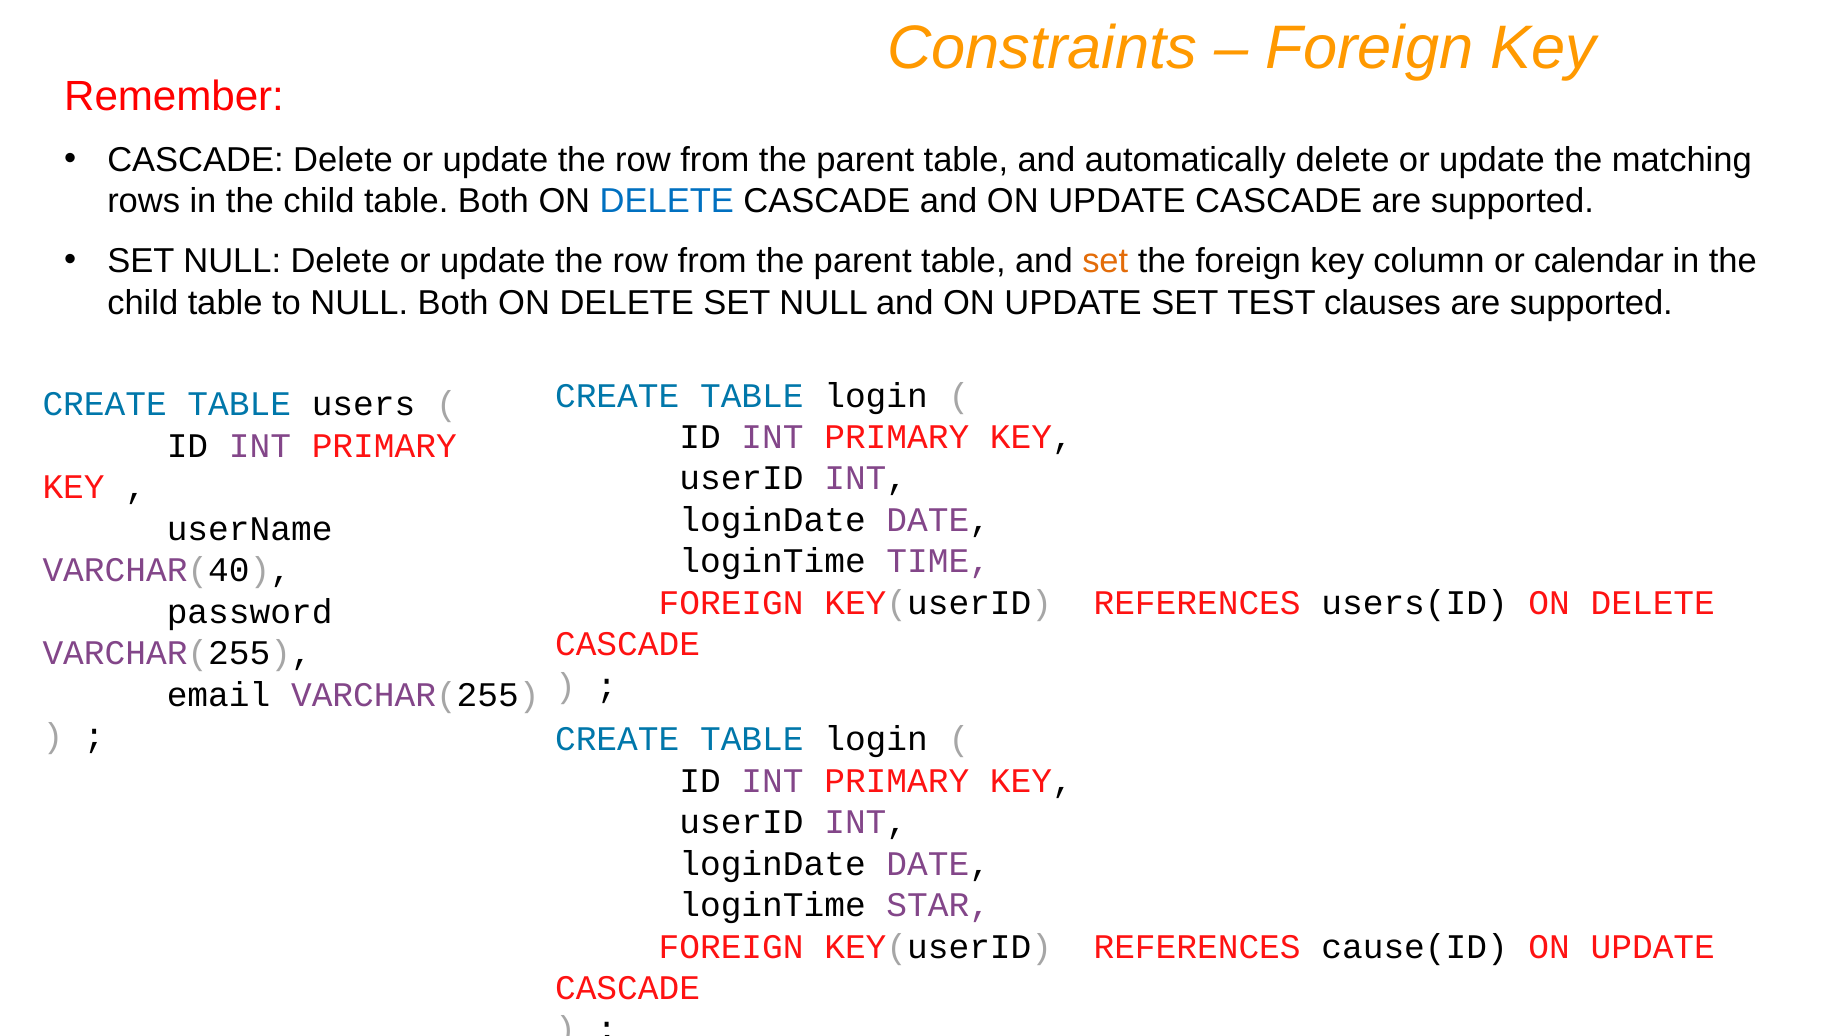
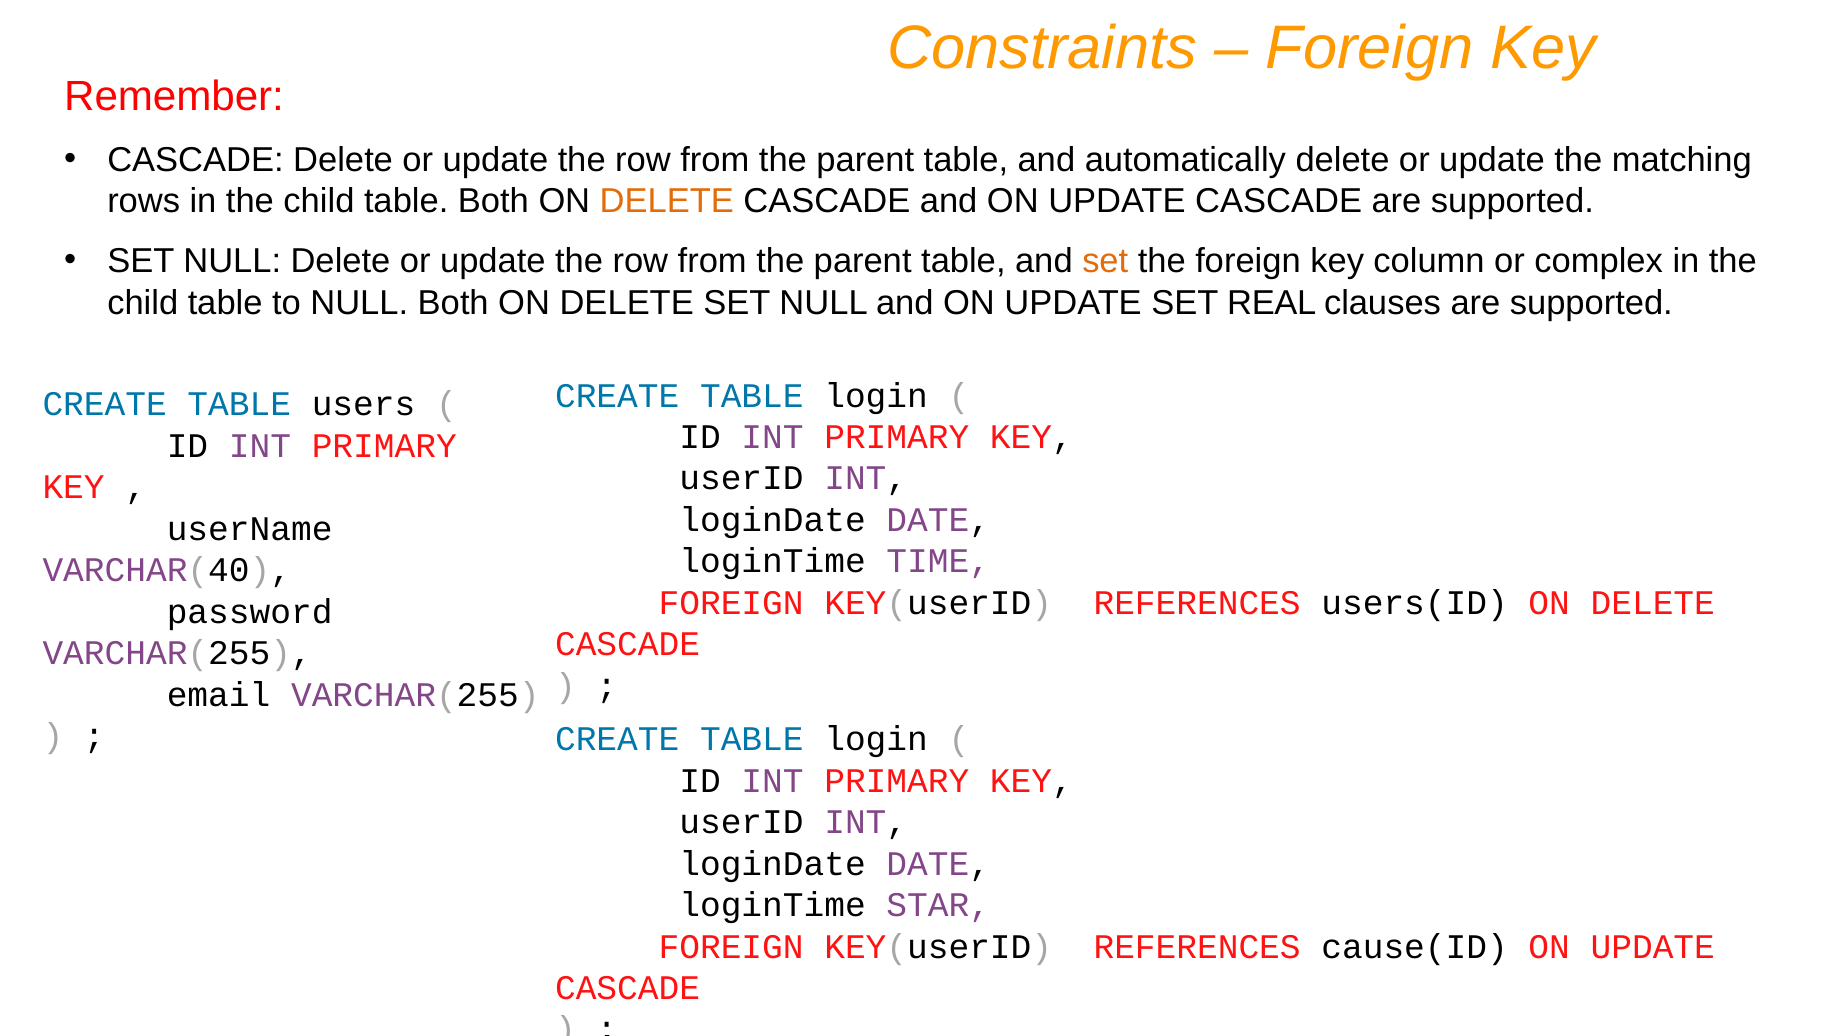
DELETE at (667, 201) colour: blue -> orange
calendar: calendar -> complex
TEST: TEST -> REAL
